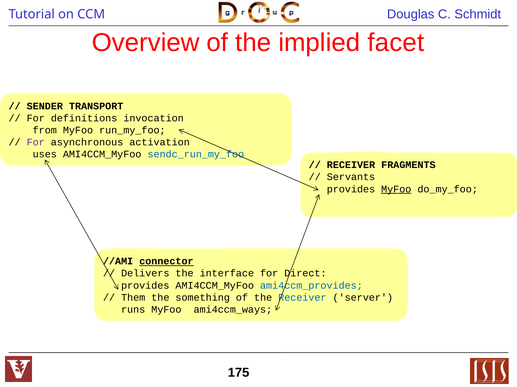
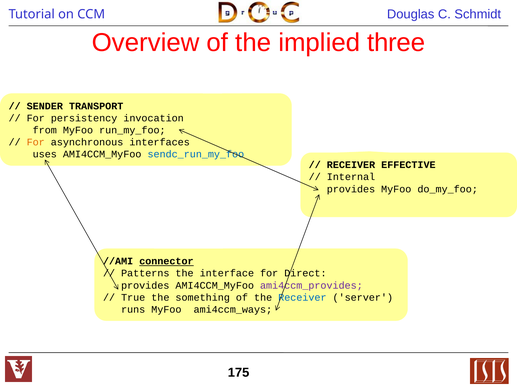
facet: facet -> three
definitions: definitions -> persistency
For at (36, 143) colour: purple -> orange
activation: activation -> interfaces
FRAGMENTS: FRAGMENTS -> EFFECTIVE
Servants: Servants -> Internal
MyFoo at (396, 189) underline: present -> none
Delivers: Delivers -> Patterns
ami4ccm_provides colour: blue -> purple
Them: Them -> True
